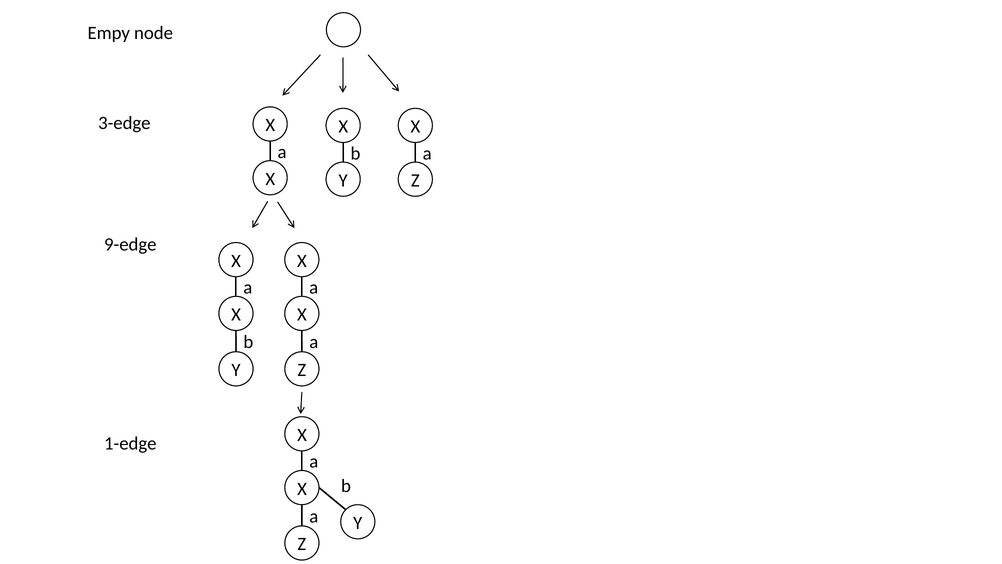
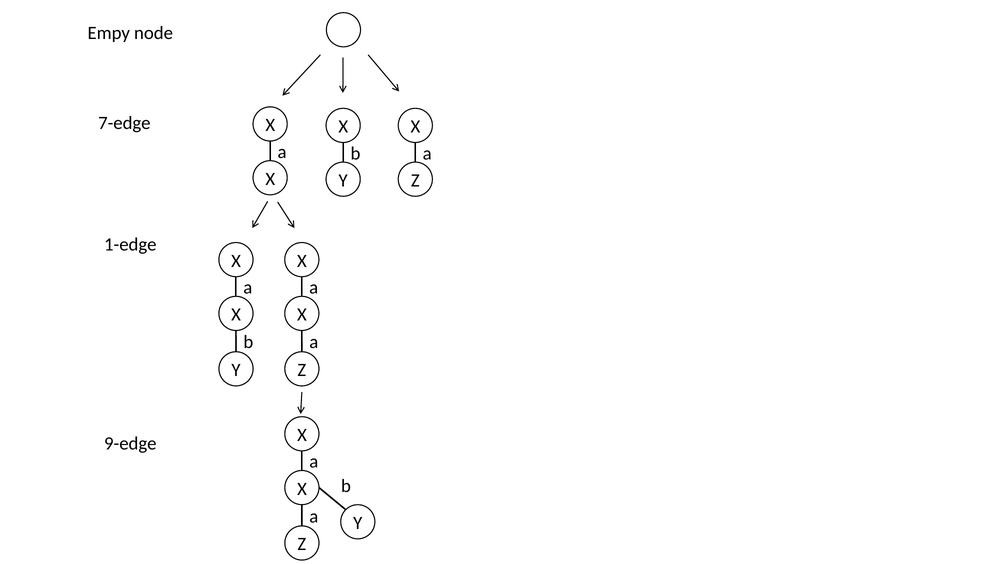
3-edge: 3-edge -> 7-edge
9-edge: 9-edge -> 1-edge
1-edge: 1-edge -> 9-edge
